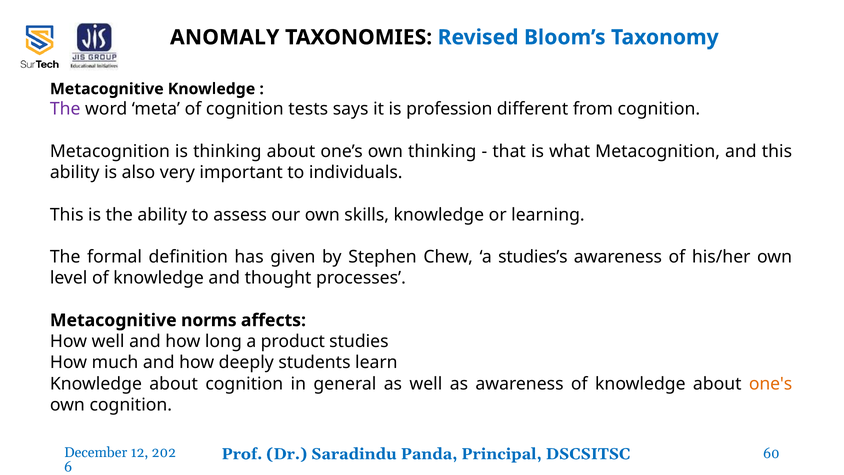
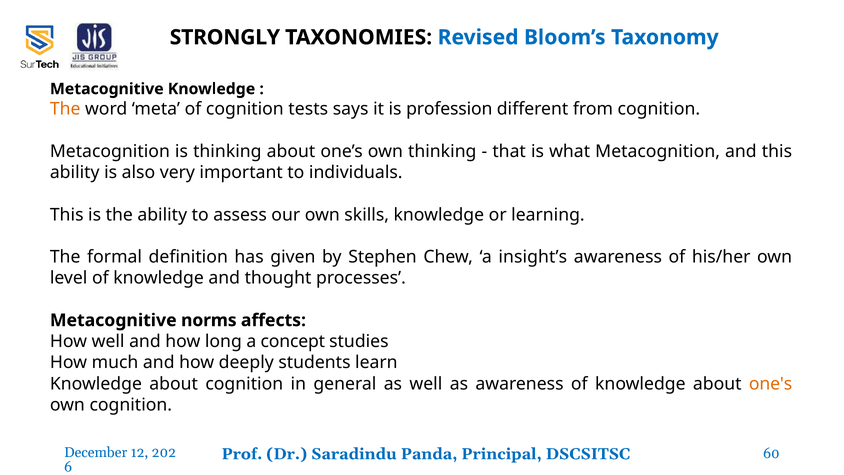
ANOMALY: ANOMALY -> STRONGLY
The at (65, 109) colour: purple -> orange
studies’s: studies’s -> insight’s
product: product -> concept
